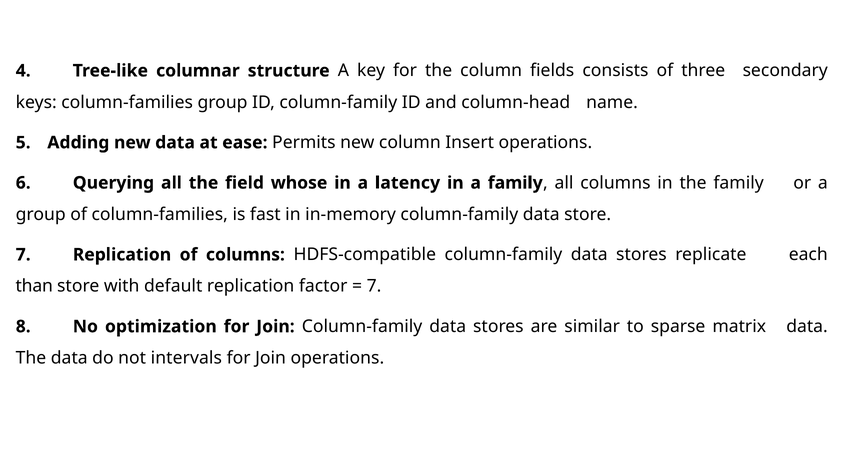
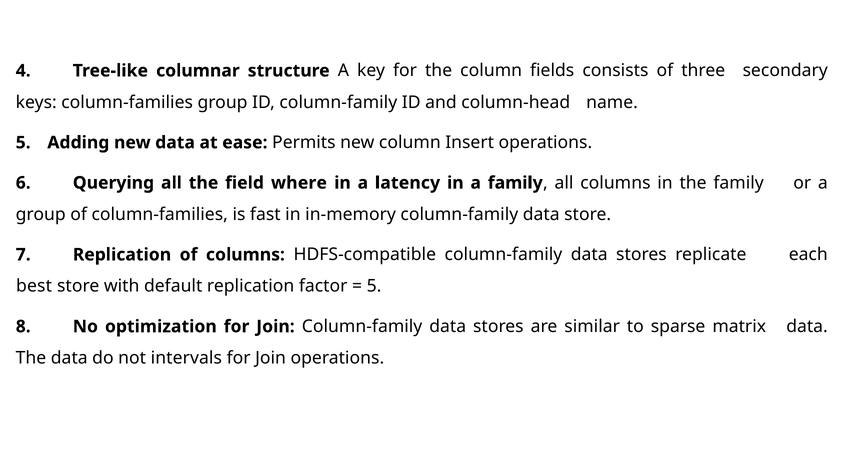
whose: whose -> where
than: than -> best
7 at (374, 287): 7 -> 5
